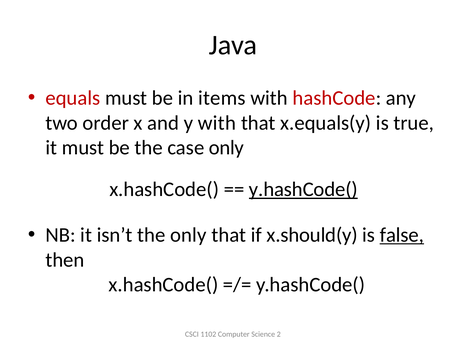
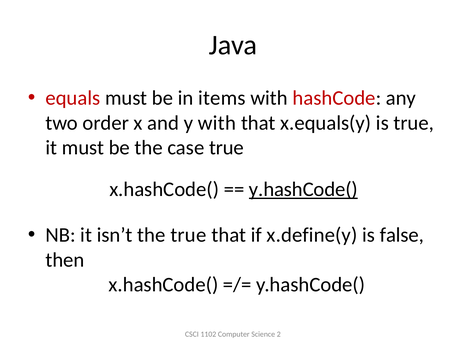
case only: only -> true
the only: only -> true
x.should(y: x.should(y -> x.define(y
false underline: present -> none
